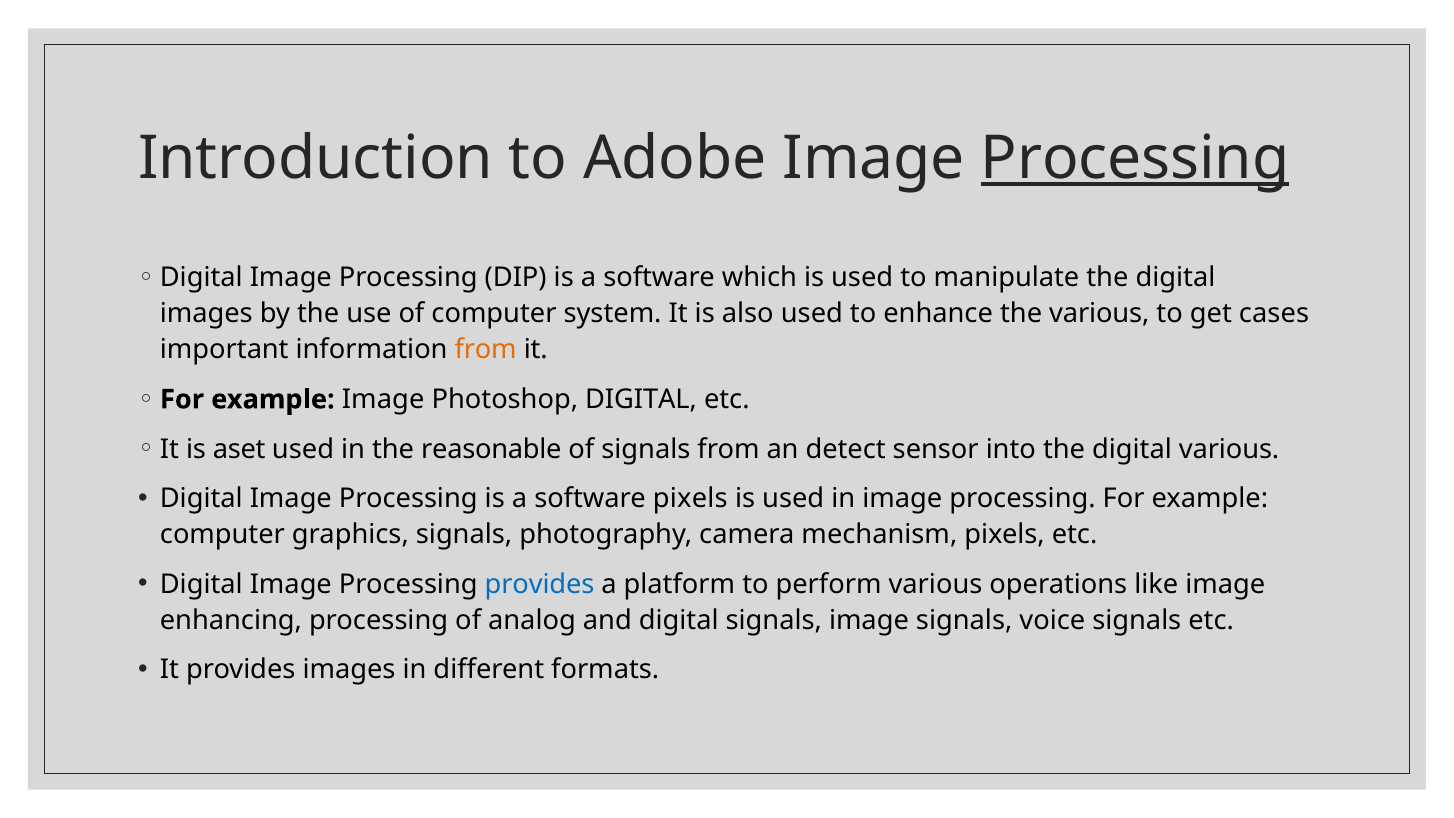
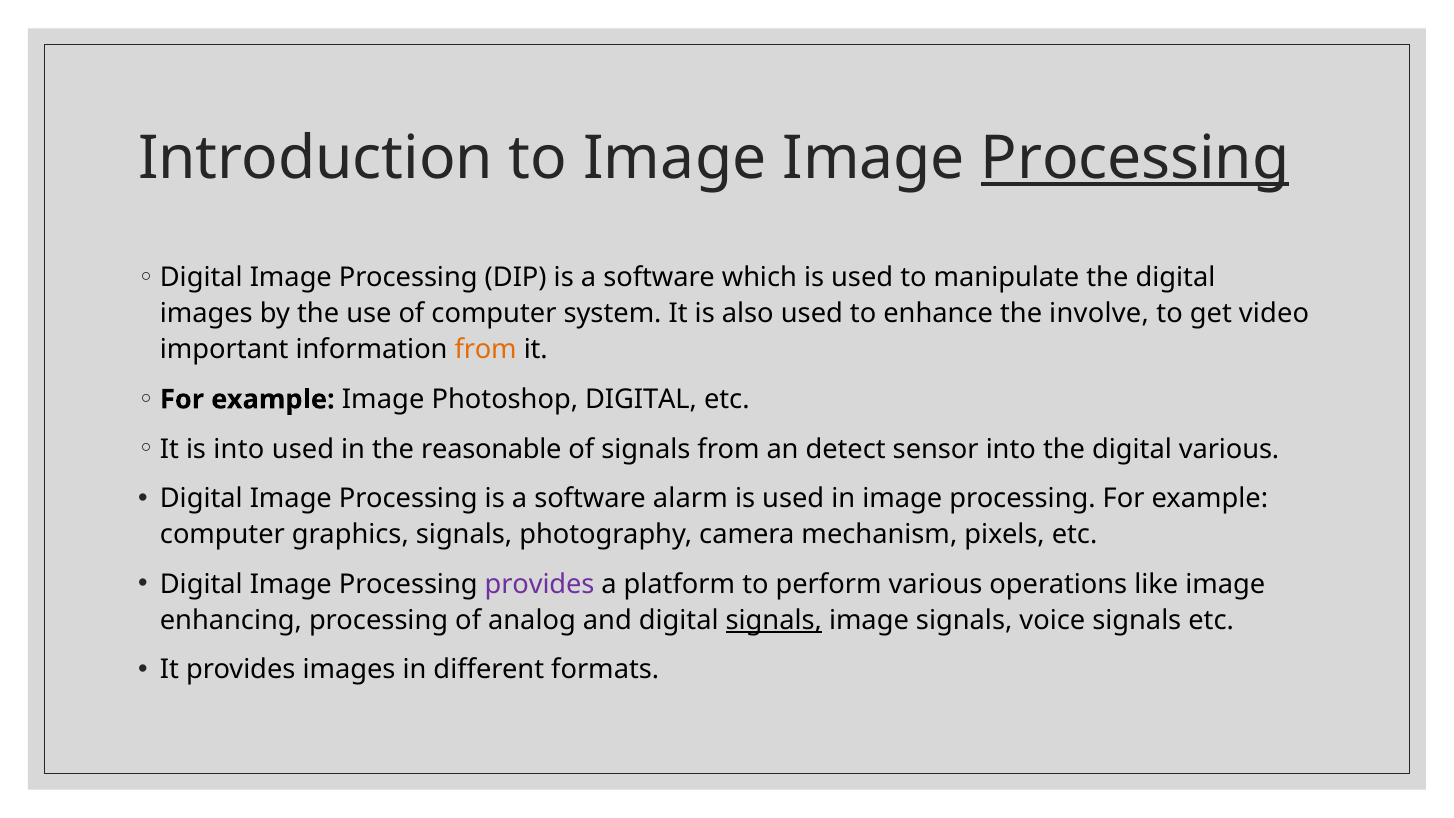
to Adobe: Adobe -> Image
the various: various -> involve
cases: cases -> video
is aset: aset -> into
software pixels: pixels -> alarm
provides at (540, 584) colour: blue -> purple
signals at (774, 620) underline: none -> present
